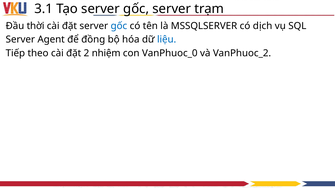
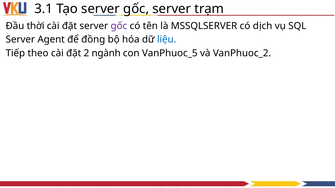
gốc at (119, 26) colour: blue -> purple
nhiệm: nhiệm -> ngành
VanPhuoc_0: VanPhuoc_0 -> VanPhuoc_5
